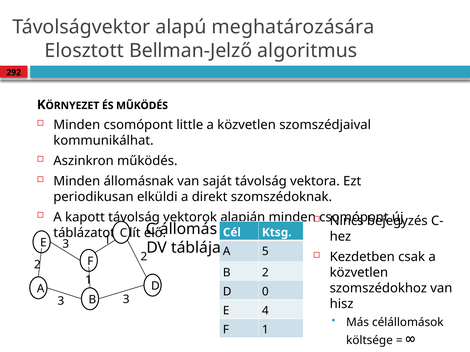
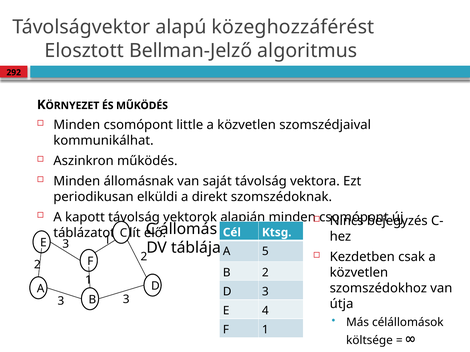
meghatározására: meghatározására -> közeghozzáférést
D 0: 0 -> 3
hisz: hisz -> útja
